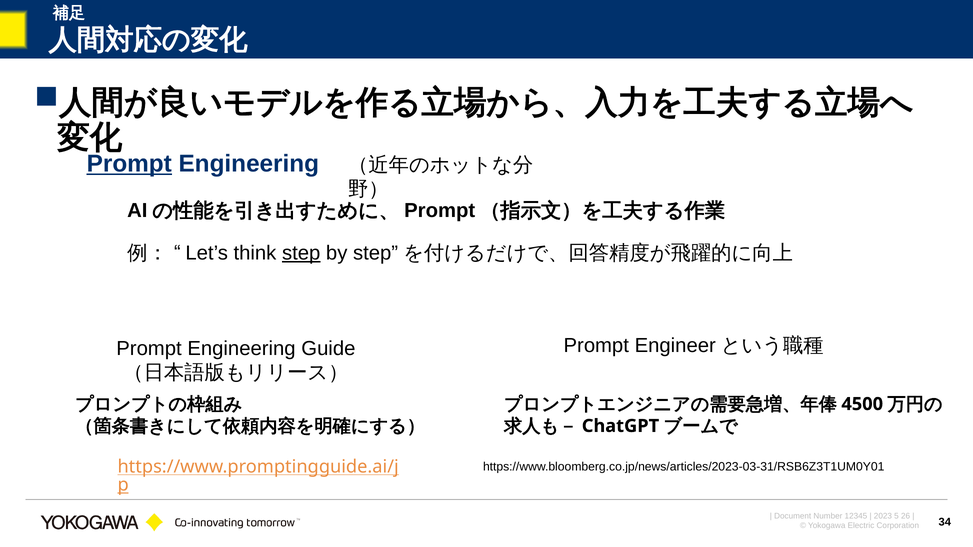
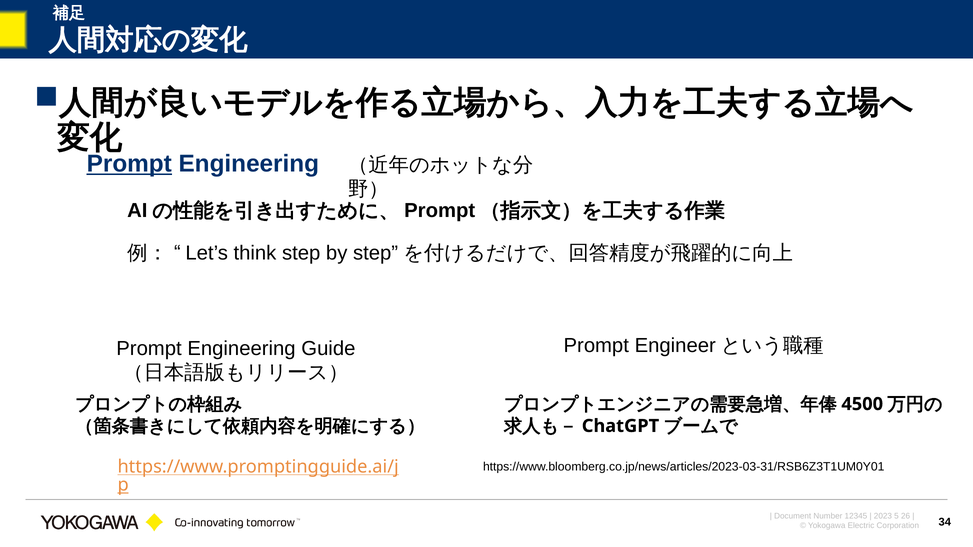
step at (301, 253) underline: present -> none
